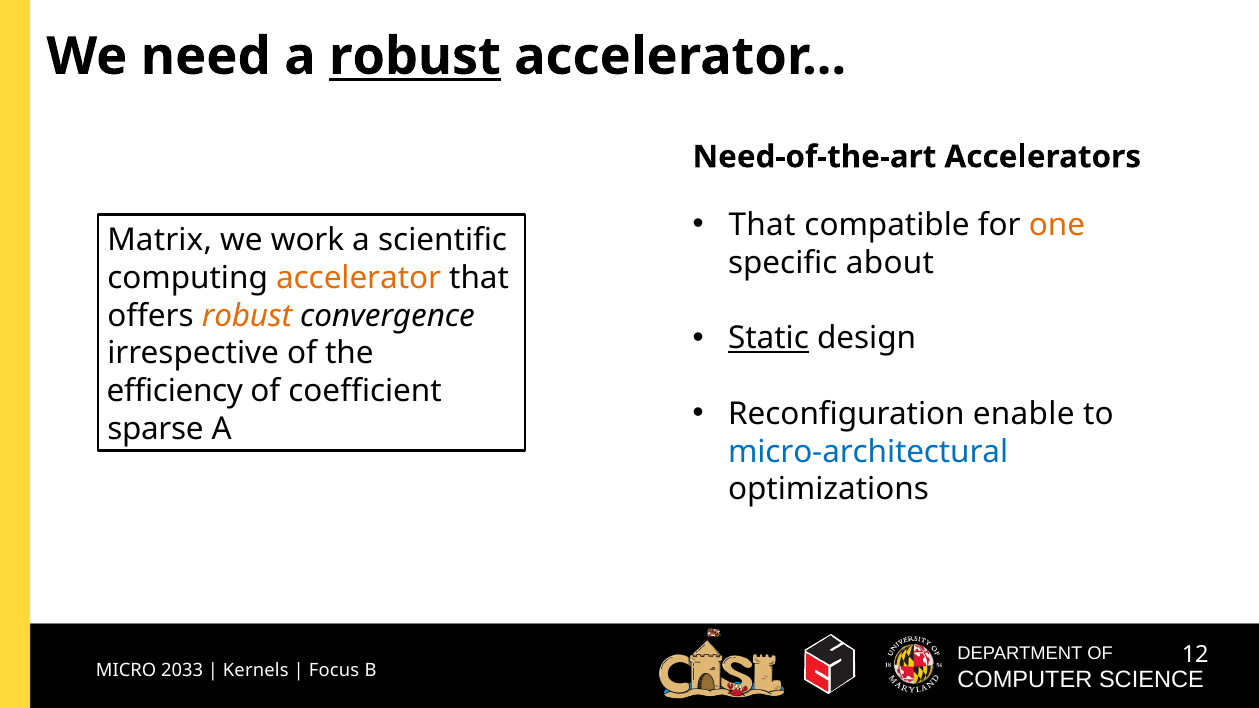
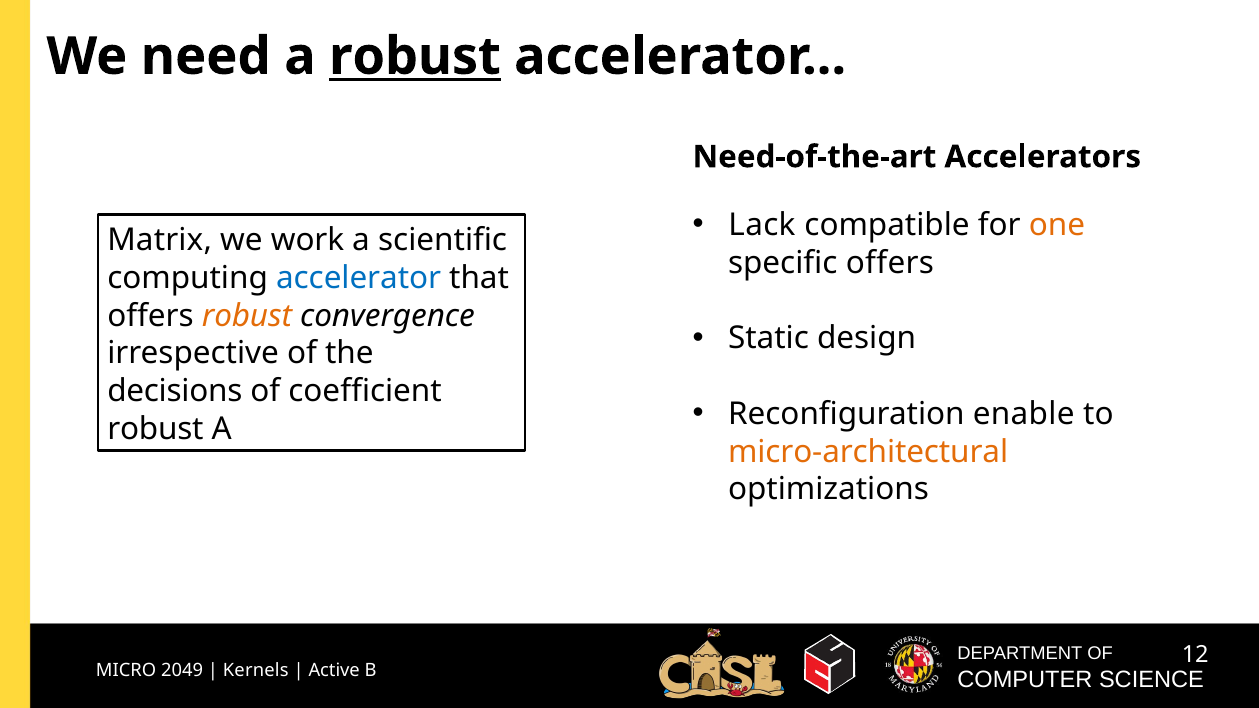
That at (762, 225): That -> Lack
specific about: about -> offers
accelerator at (359, 278) colour: orange -> blue
Static underline: present -> none
efficiency: efficiency -> decisions
sparse at (156, 429): sparse -> robust
micro-architectural colour: blue -> orange
2033: 2033 -> 2049
Focus: Focus -> Active
